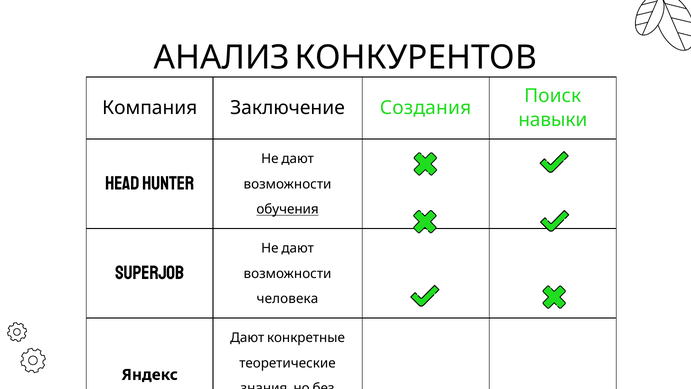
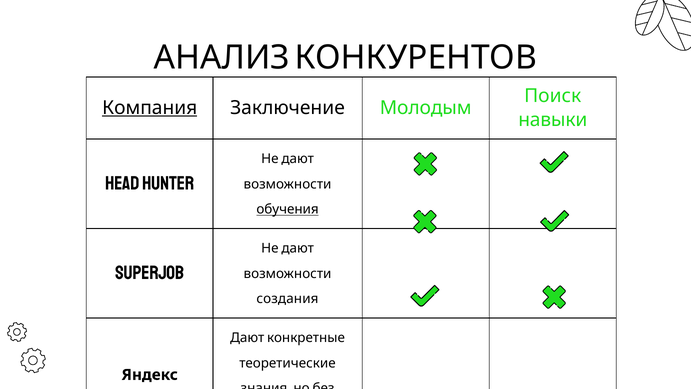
Компания underline: none -> present
Создания: Создания -> Молодым
человека: человека -> создания
